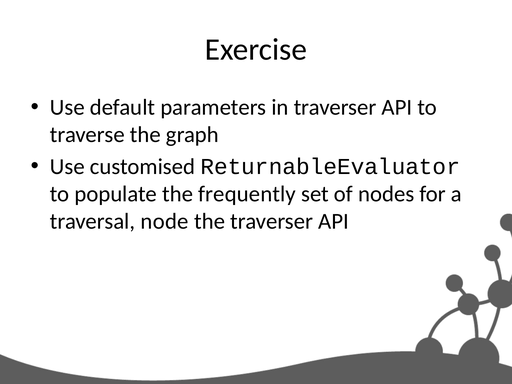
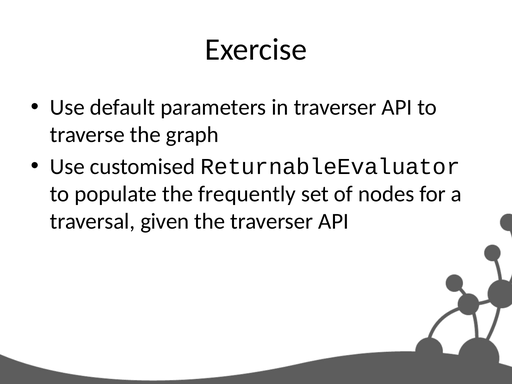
node: node -> given
